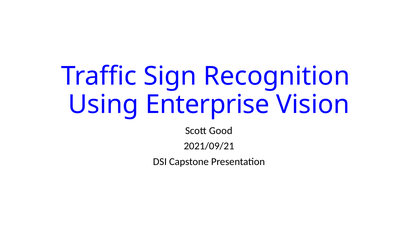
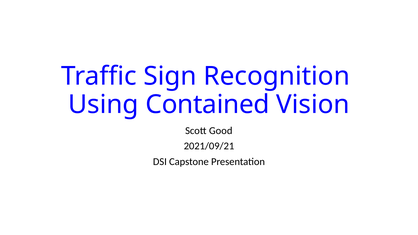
Enterprise: Enterprise -> Contained
